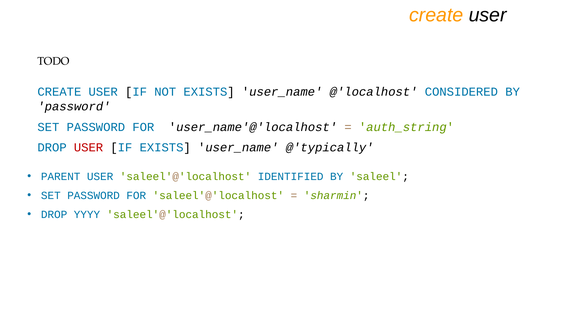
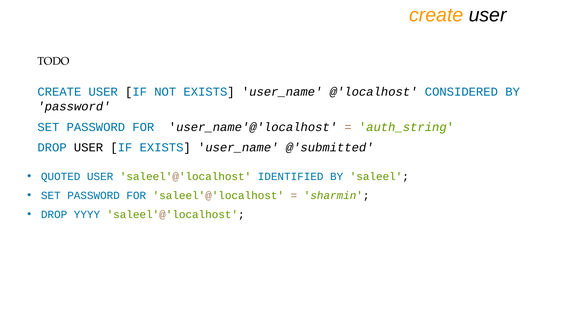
USER at (89, 147) colour: red -> black
@'typically: @'typically -> @'submitted
PARENT: PARENT -> QUOTED
